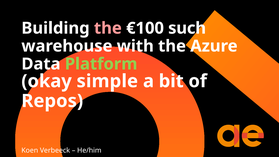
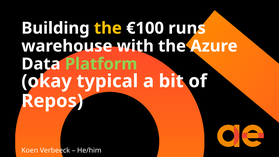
the at (108, 28) colour: pink -> yellow
such: such -> runs
simple: simple -> typical
